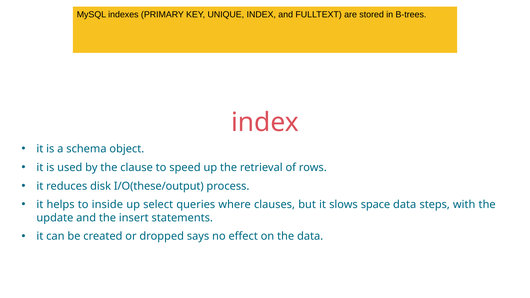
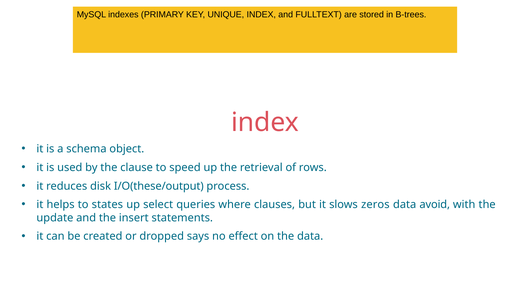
inside: inside -> states
space: space -> zeros
steps: steps -> avoid
